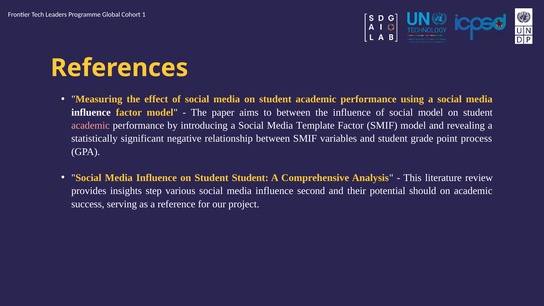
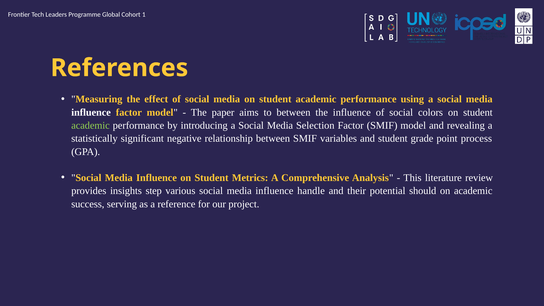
social model: model -> colors
academic at (90, 125) colour: pink -> light green
Template: Template -> Selection
Student Student: Student -> Metrics
second: second -> handle
